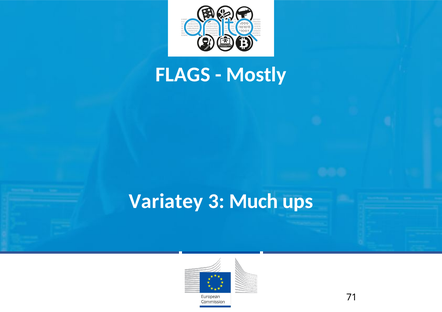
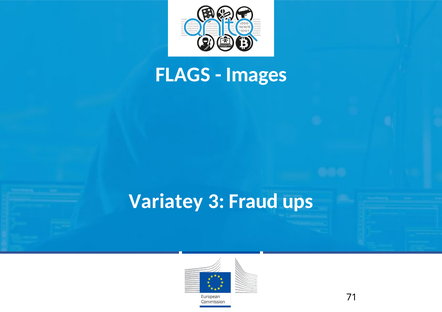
Mostly: Mostly -> Images
Much: Much -> Fraud
